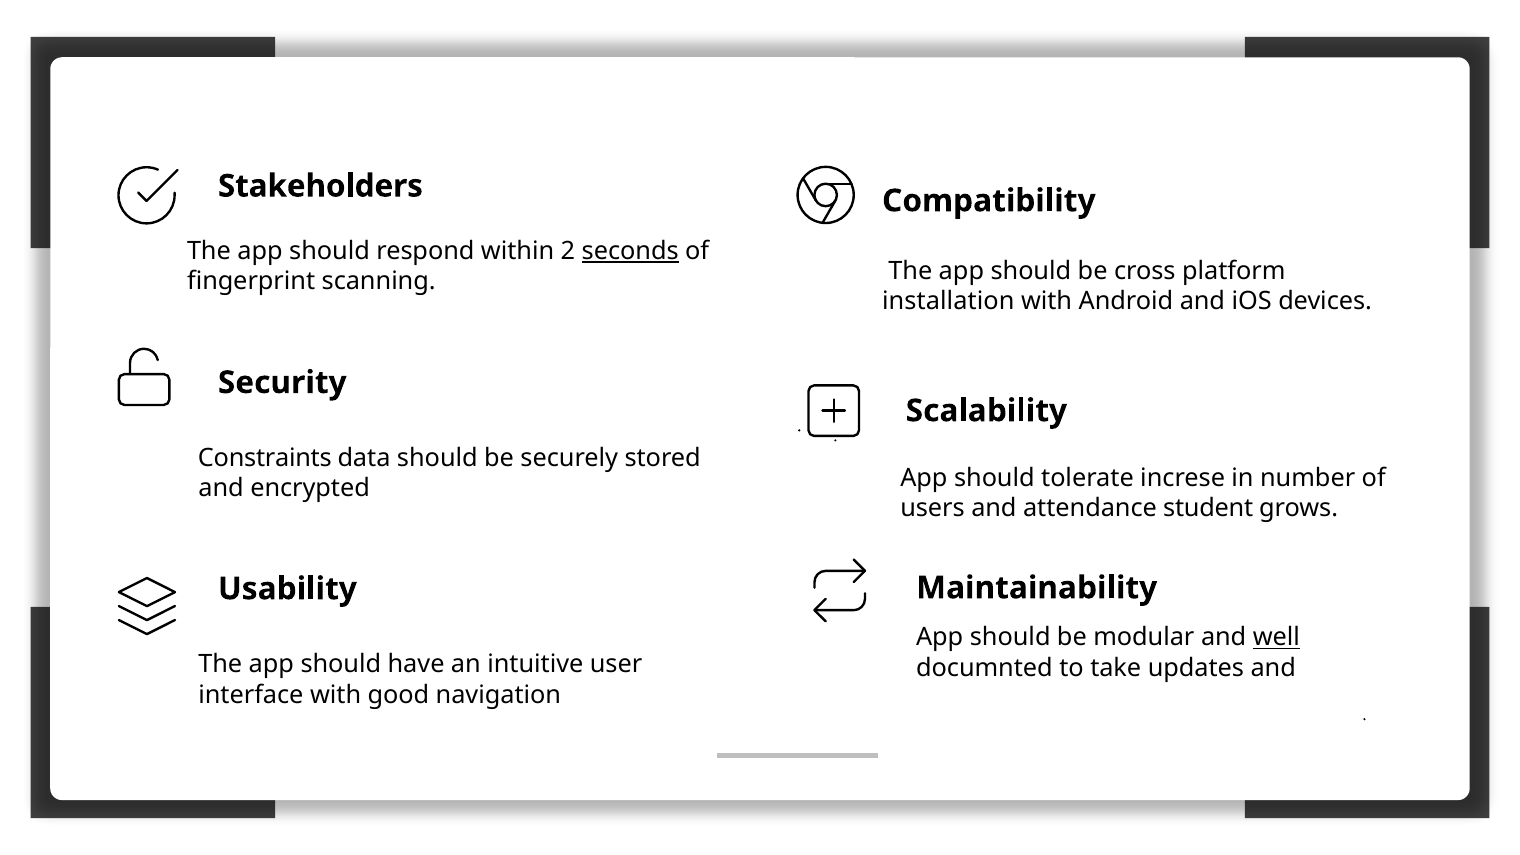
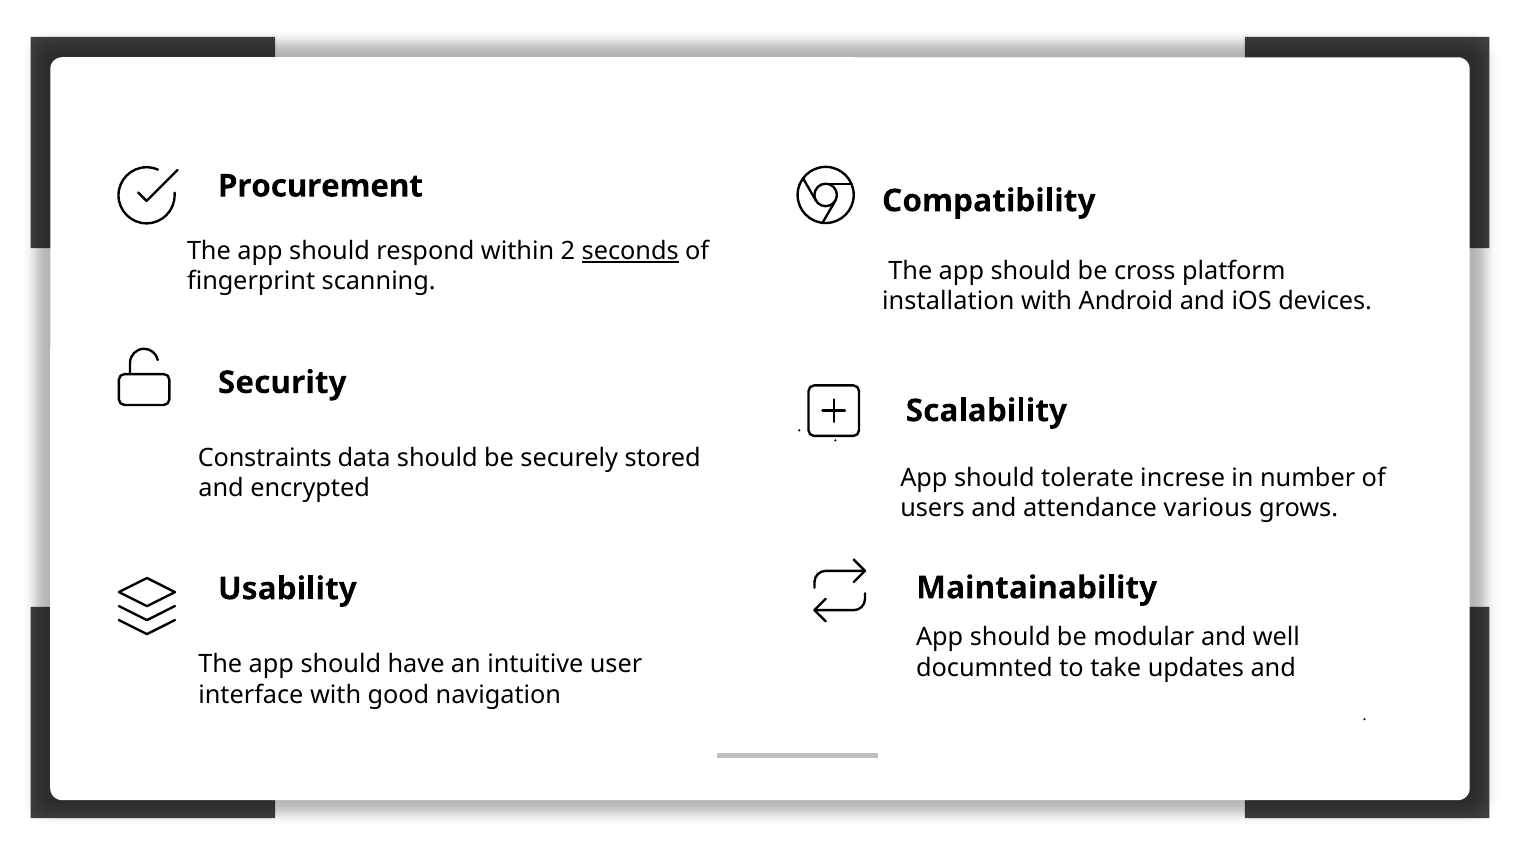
Stakeholders: Stakeholders -> Procurement
student: student -> various
well underline: present -> none
